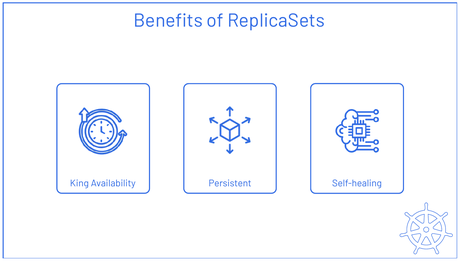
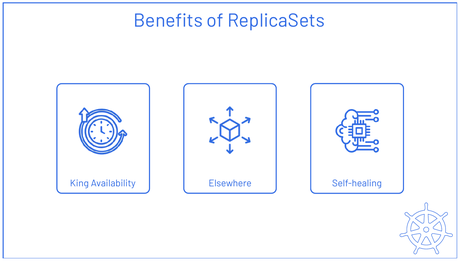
Persistent: Persistent -> Elsewhere
